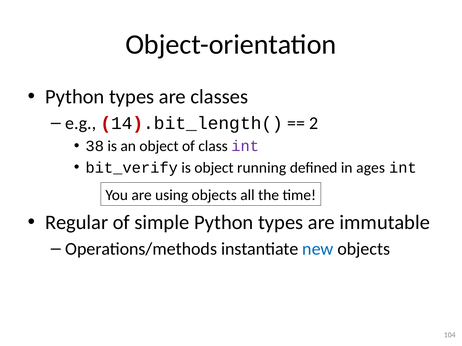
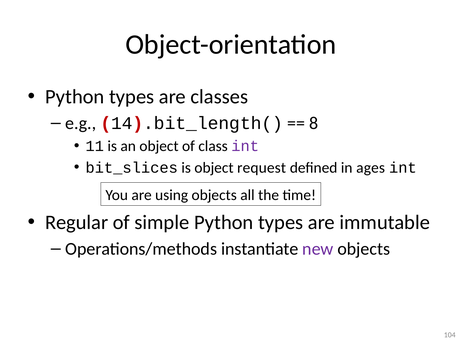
2: 2 -> 8
38: 38 -> 11
bit_verify: bit_verify -> bit_slices
running: running -> request
new colour: blue -> purple
